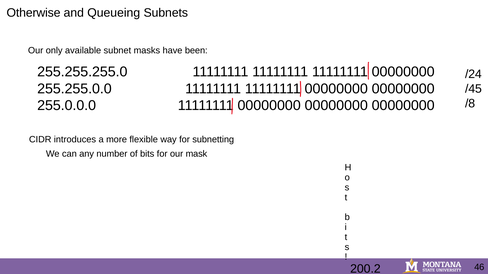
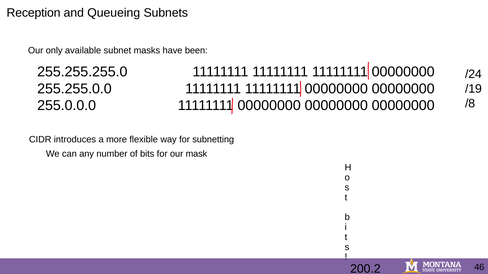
Otherwise: Otherwise -> Reception
/45: /45 -> /19
